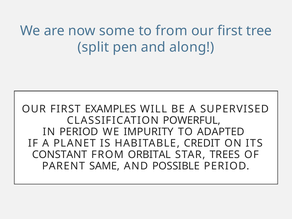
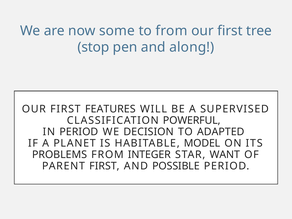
split: split -> stop
EXAMPLES: EXAMPLES -> FEATURES
IMPURITY: IMPURITY -> DECISION
CREDIT: CREDIT -> MODEL
CONSTANT: CONSTANT -> PROBLEMS
ORBITAL: ORBITAL -> INTEGER
TREES: TREES -> WANT
PARENT SAME: SAME -> FIRST
